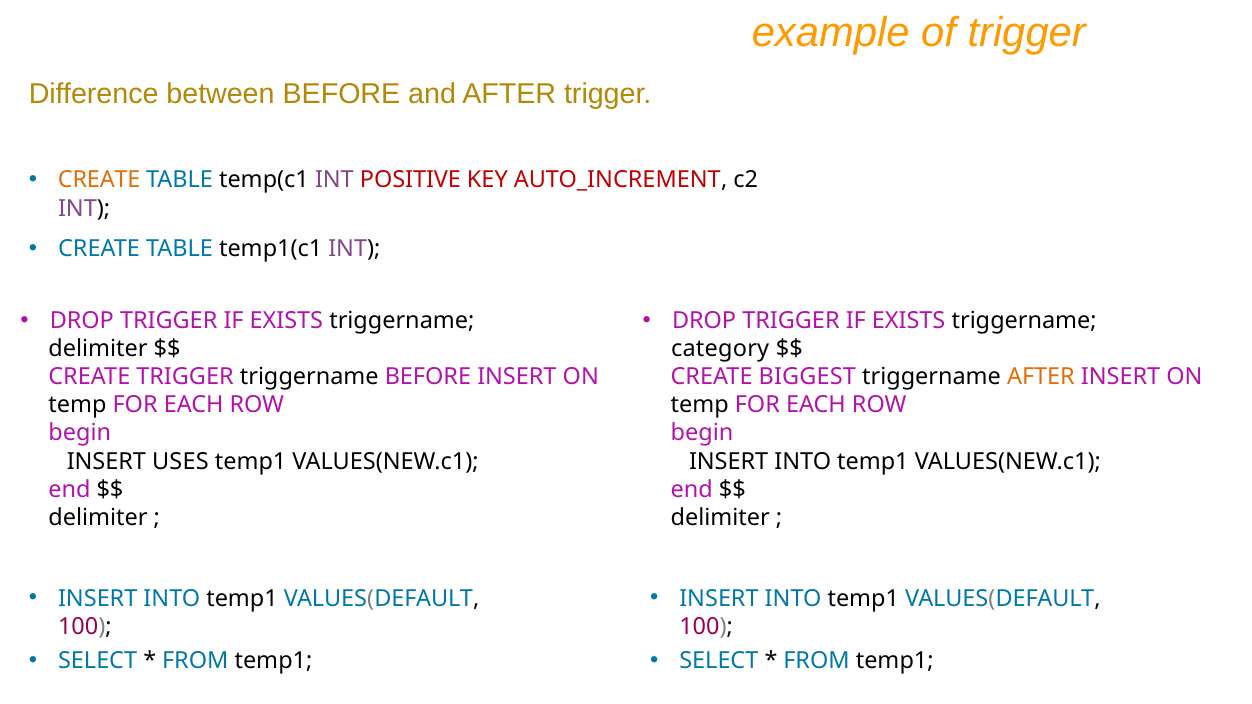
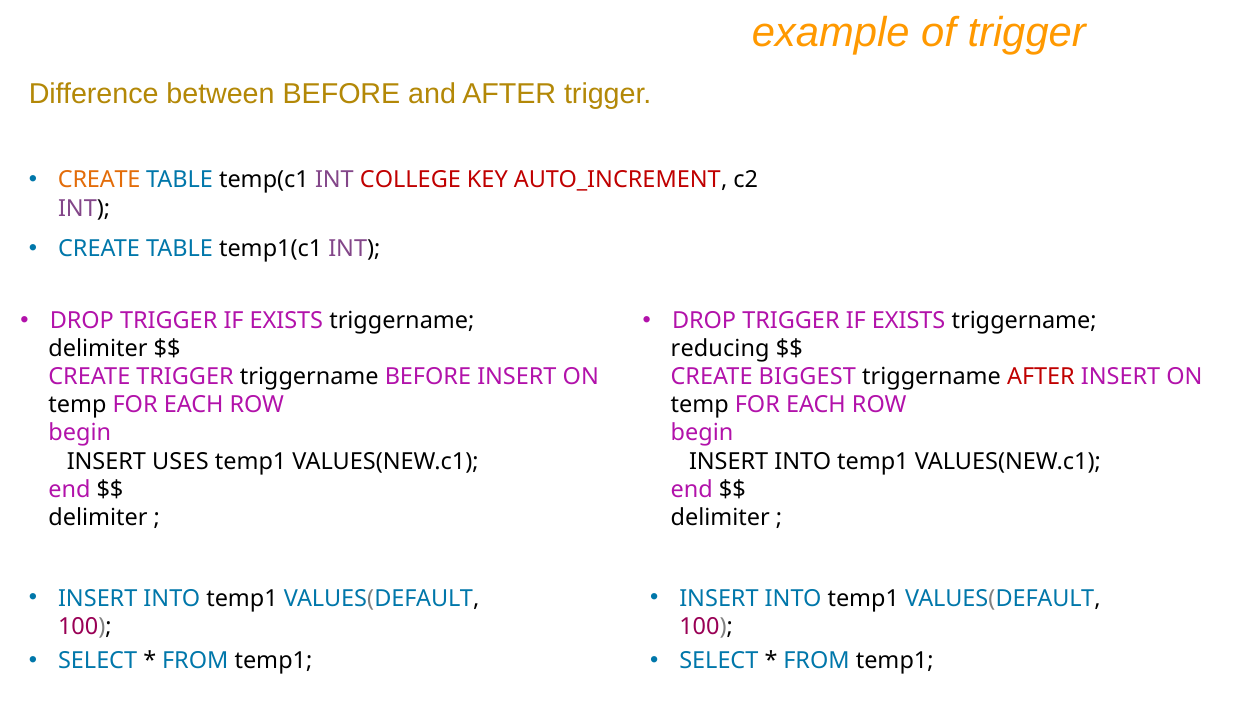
POSITIVE: POSITIVE -> COLLEGE
category: category -> reducing
AFTER at (1041, 377) colour: orange -> red
